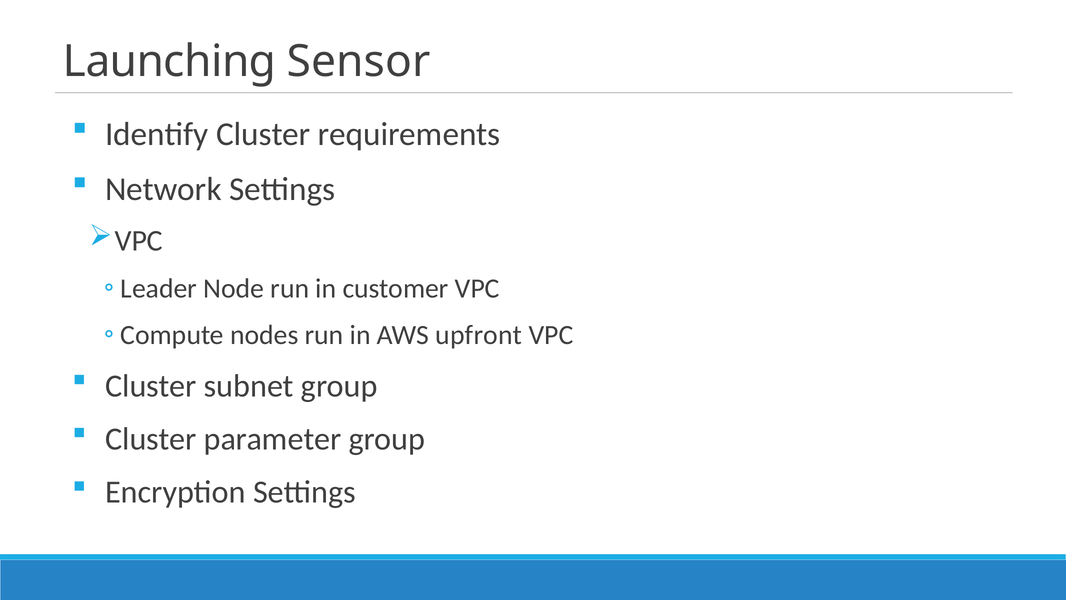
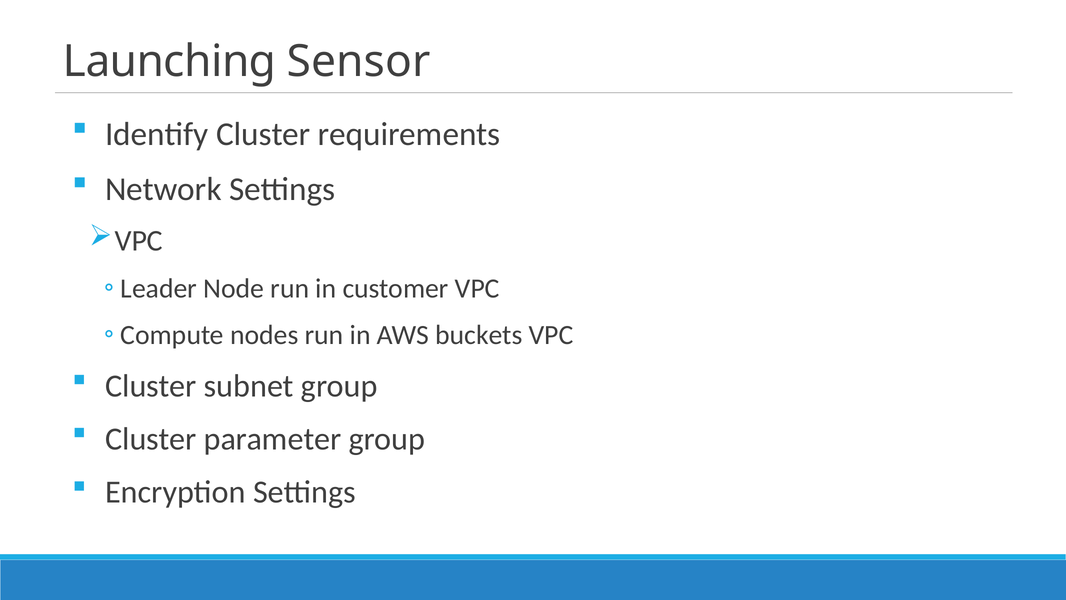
upfront: upfront -> buckets
